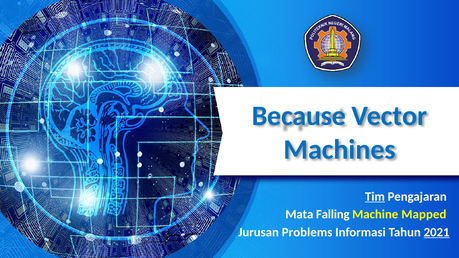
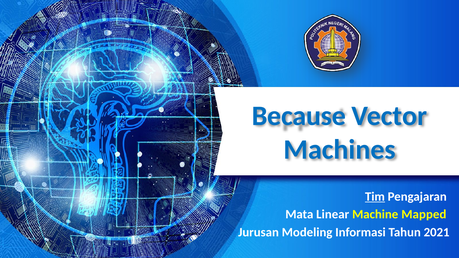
Falling: Falling -> Linear
Problems: Problems -> Modeling
2021 underline: present -> none
